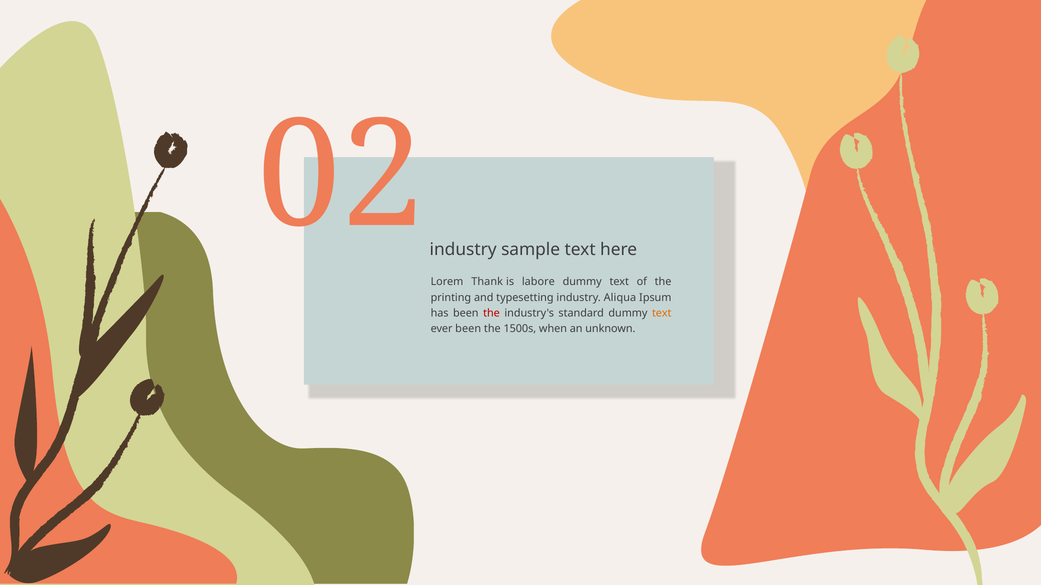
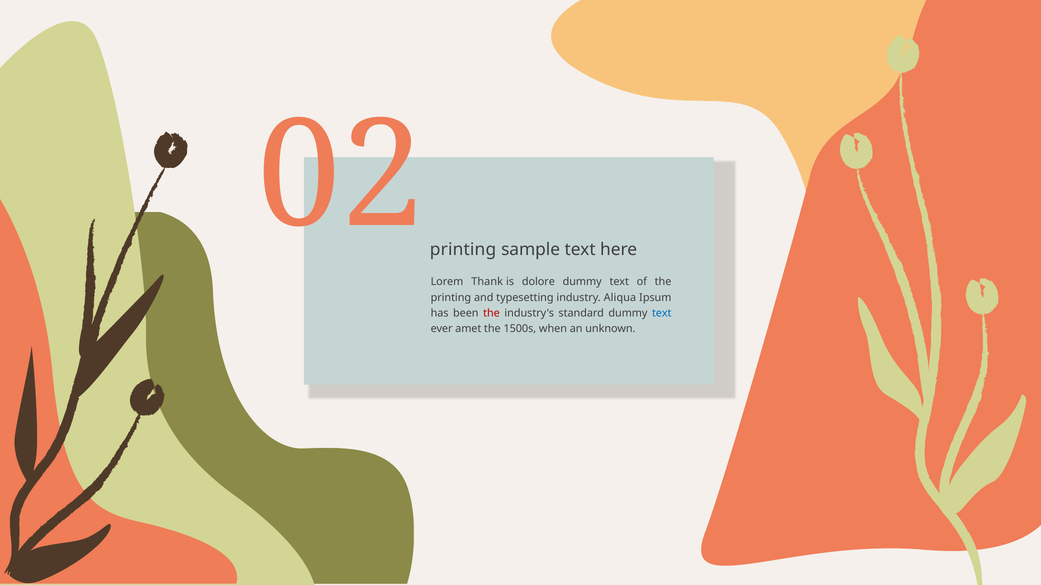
industry at (463, 250): industry -> printing
labore: labore -> dolore
text at (662, 313) colour: orange -> blue
ever been: been -> amet
